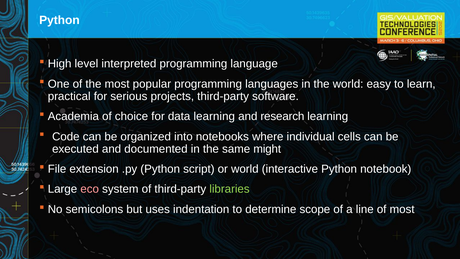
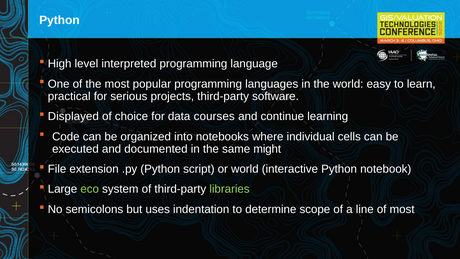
Academia: Academia -> Displayed
data learning: learning -> courses
research: research -> continue
eco colour: pink -> light green
